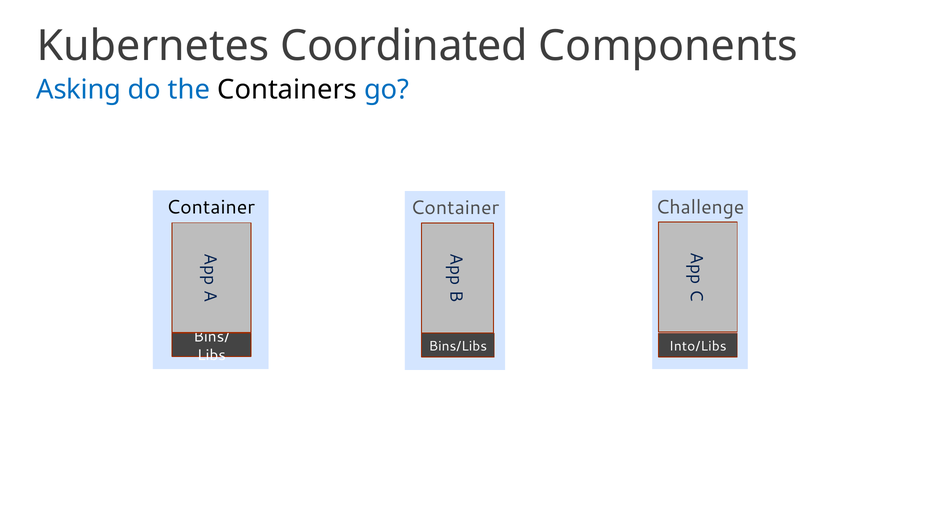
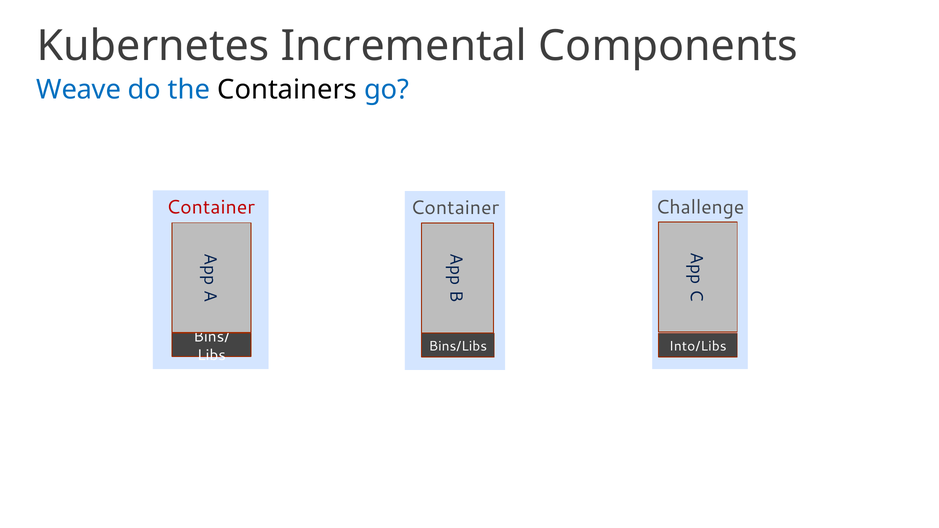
Coordinated: Coordinated -> Incremental
Asking: Asking -> Weave
Container at (211, 207) colour: black -> red
